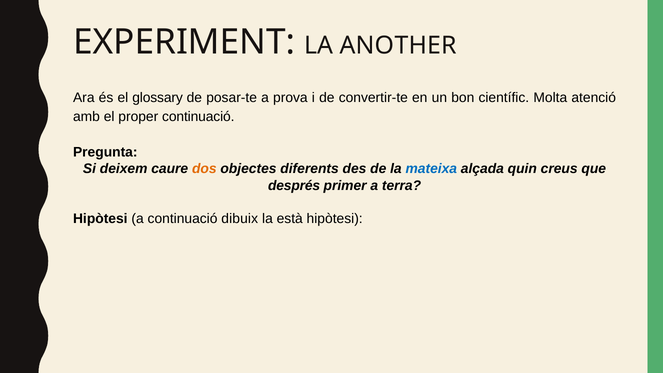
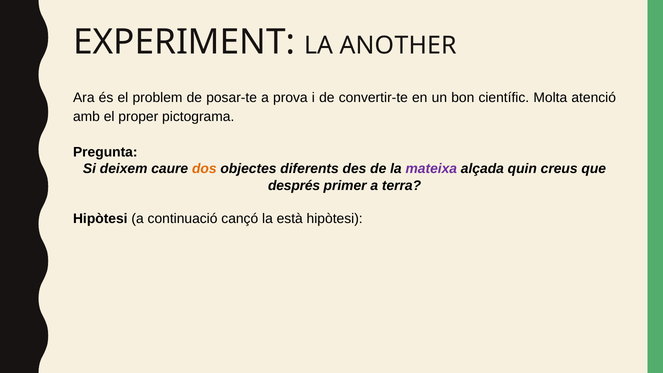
glossary: glossary -> problem
proper continuació: continuació -> pictograma
mateixa colour: blue -> purple
dibuix: dibuix -> cançó
